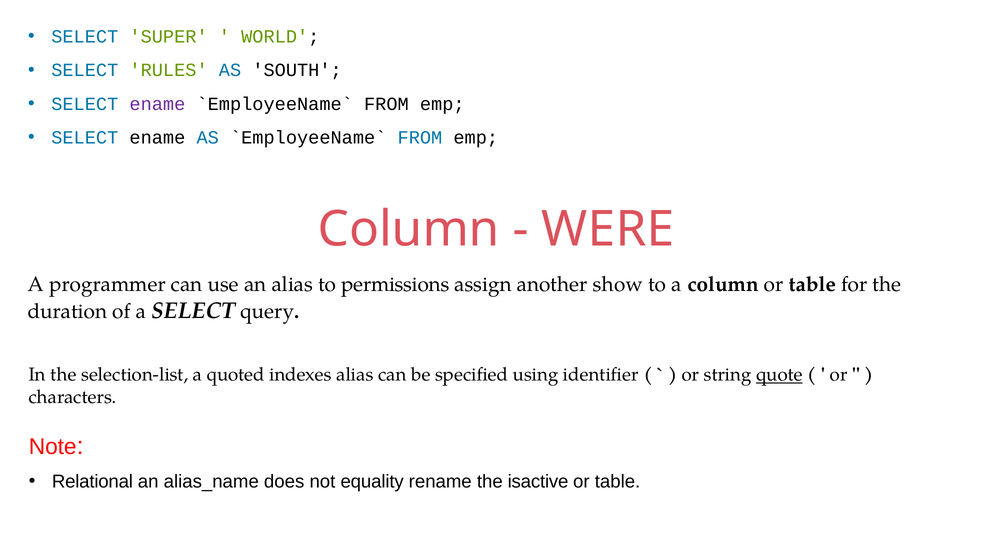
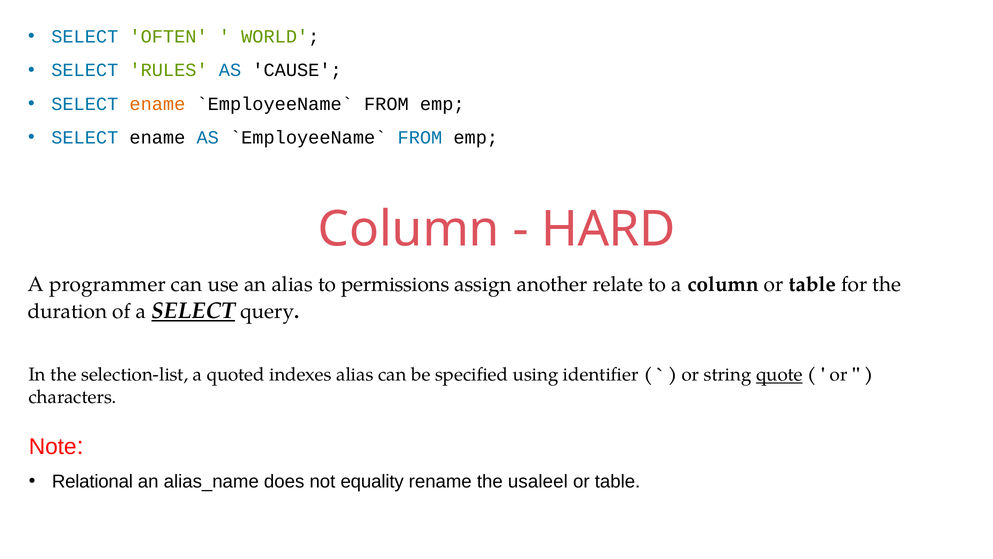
SUPER: SUPER -> OFTEN
SOUTH: SOUTH -> CAUSE
ename at (157, 104) colour: purple -> orange
WERE: WERE -> HARD
show: show -> relate
SELECT at (193, 311) underline: none -> present
isactive: isactive -> usaleel
